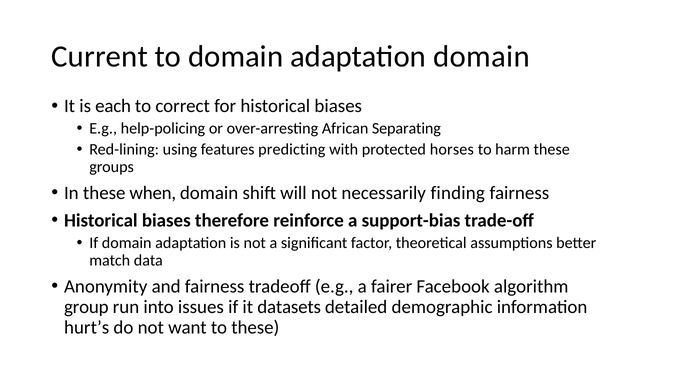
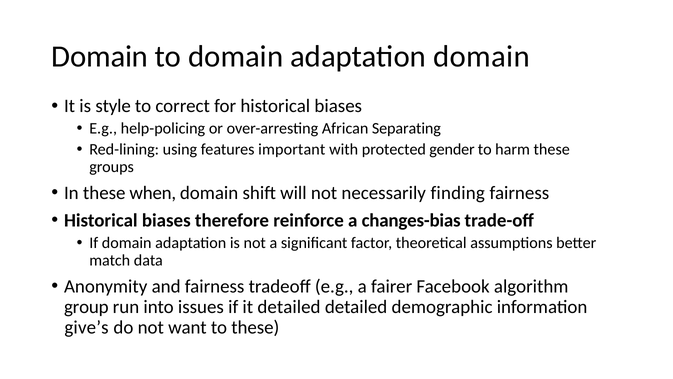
Current at (100, 57): Current -> Domain
each: each -> style
predicting: predicting -> important
horses: horses -> gender
support-bias: support-bias -> changes-bias
it datasets: datasets -> detailed
hurt’s: hurt’s -> give’s
